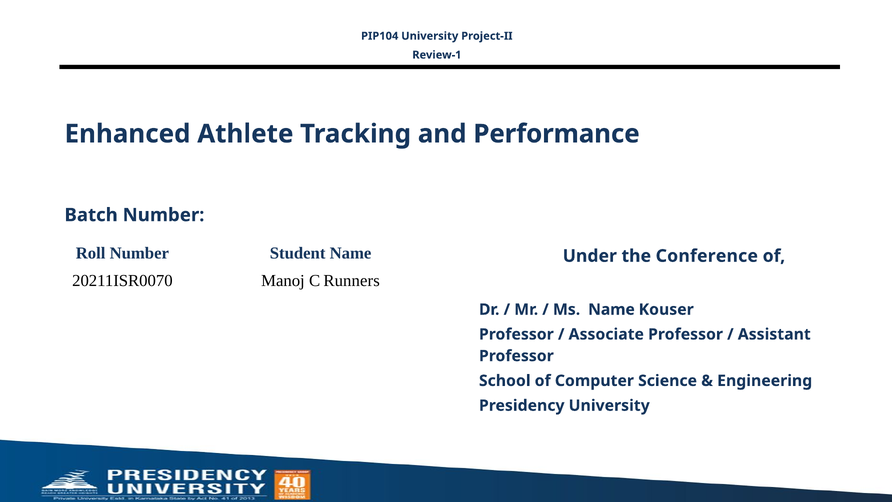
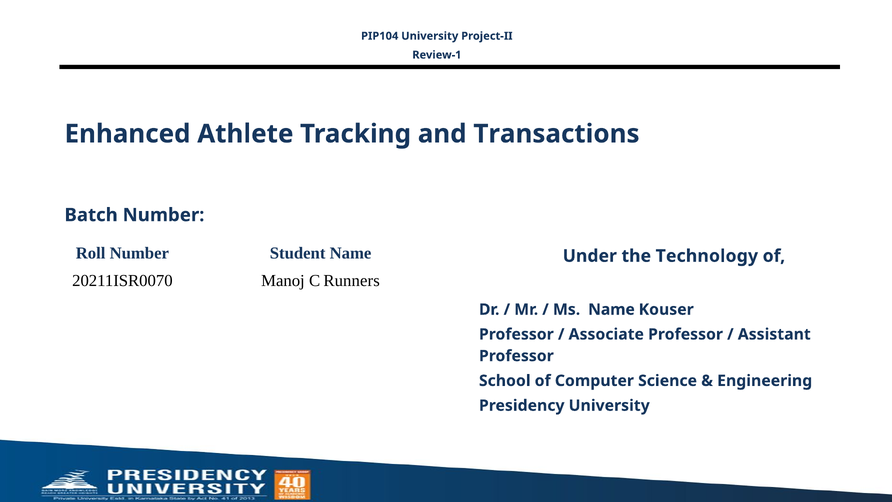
Performance: Performance -> Transactions
Conference: Conference -> Technology
